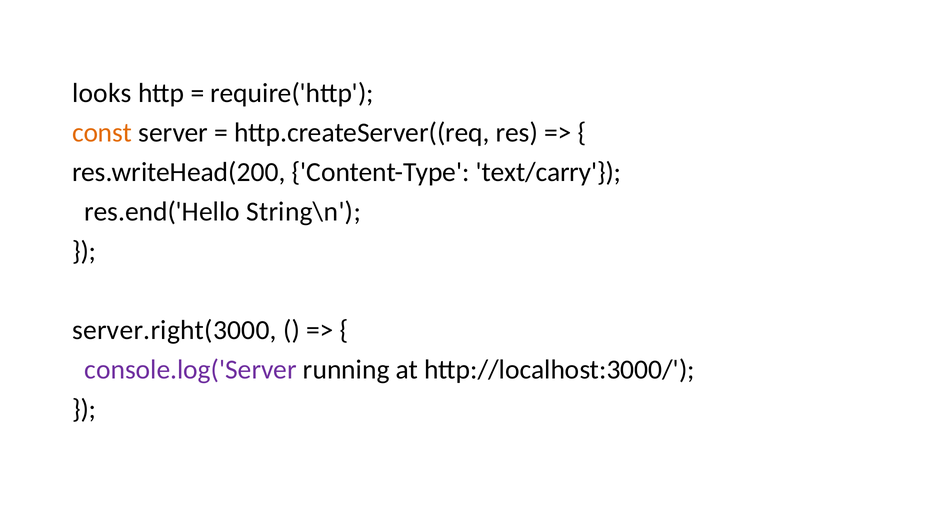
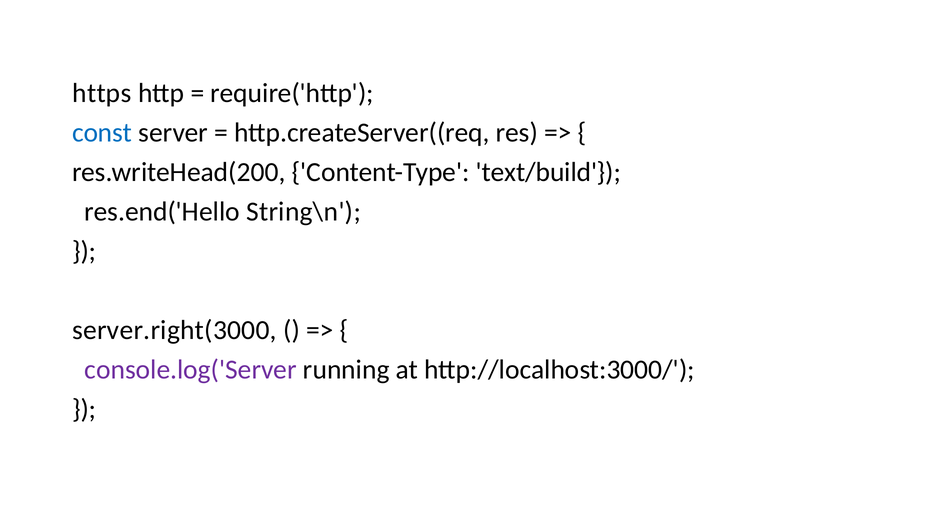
looks: looks -> https
const colour: orange -> blue
text/carry: text/carry -> text/build
